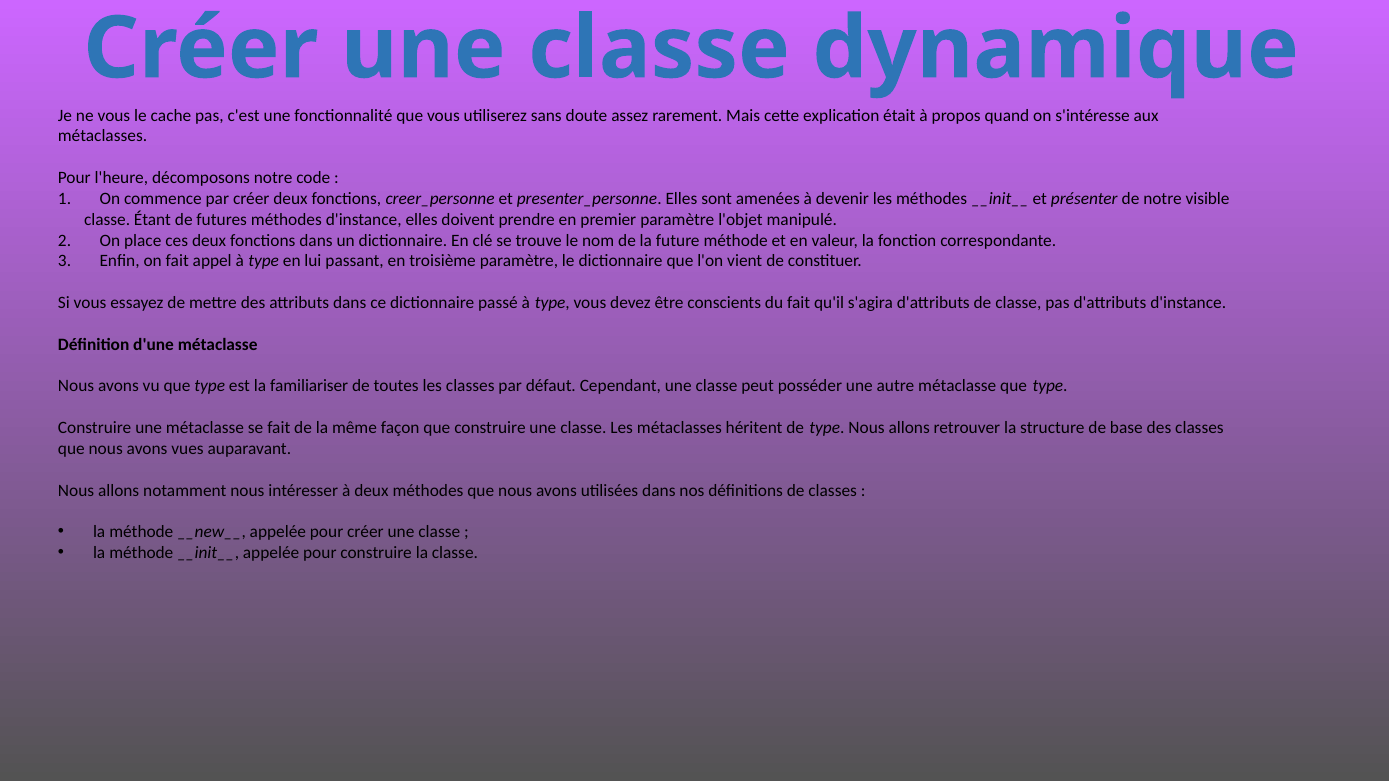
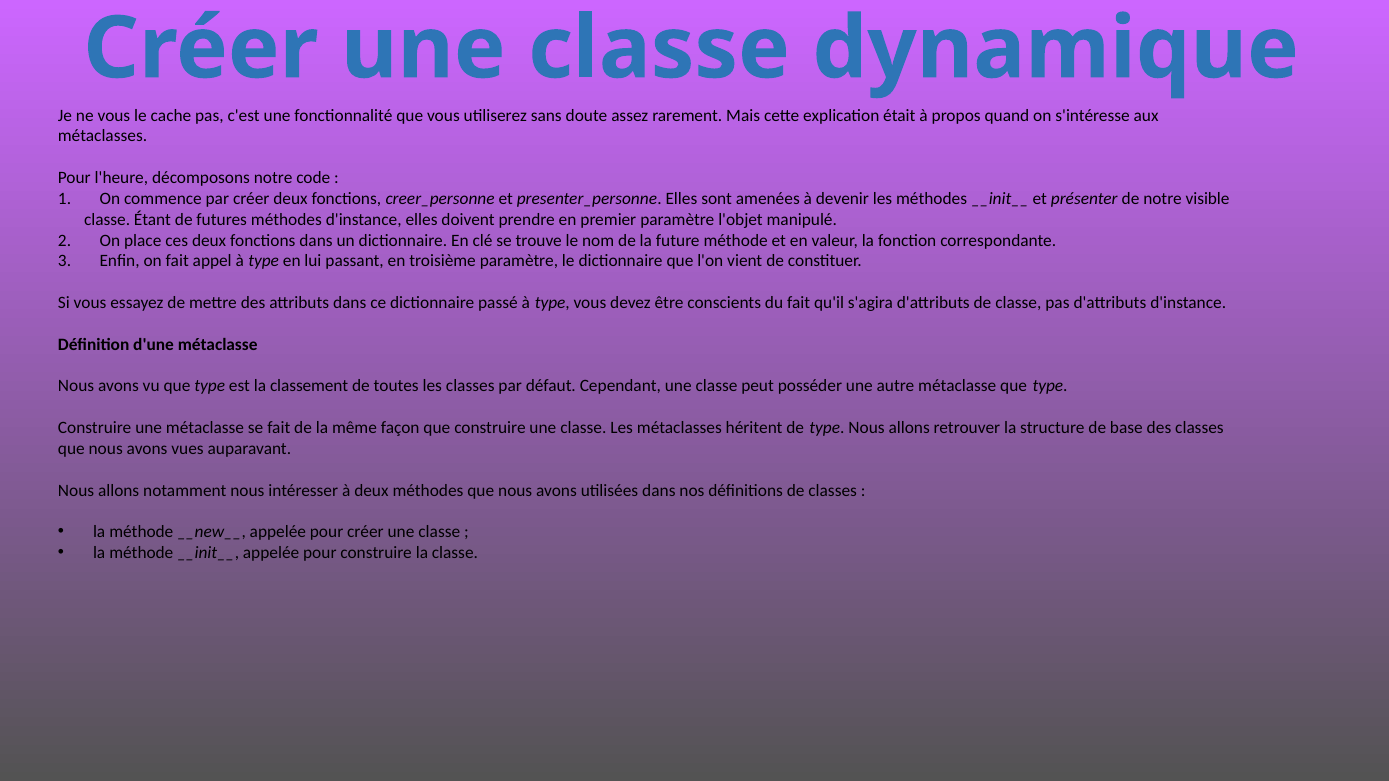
familiariser: familiariser -> classement
